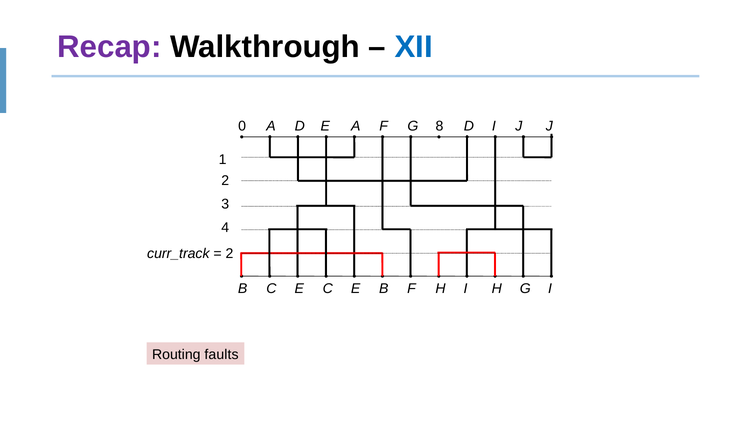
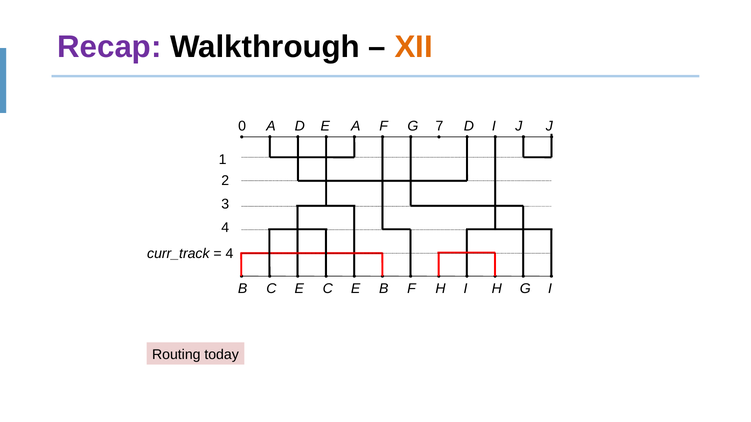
XII colour: blue -> orange
8: 8 -> 7
2 at (229, 254): 2 -> 4
faults: faults -> today
